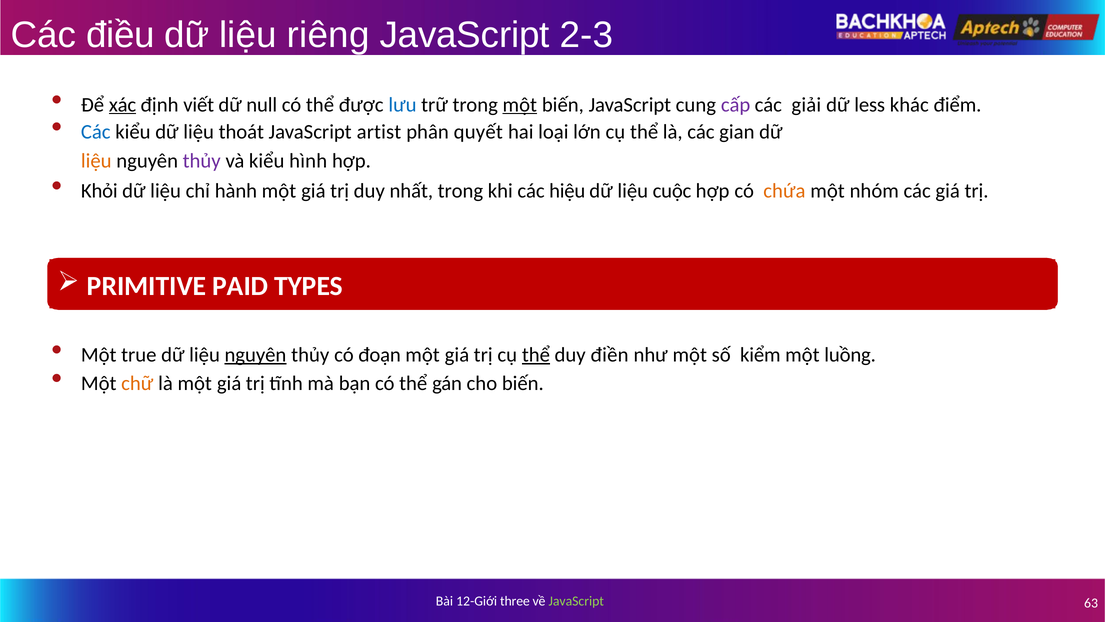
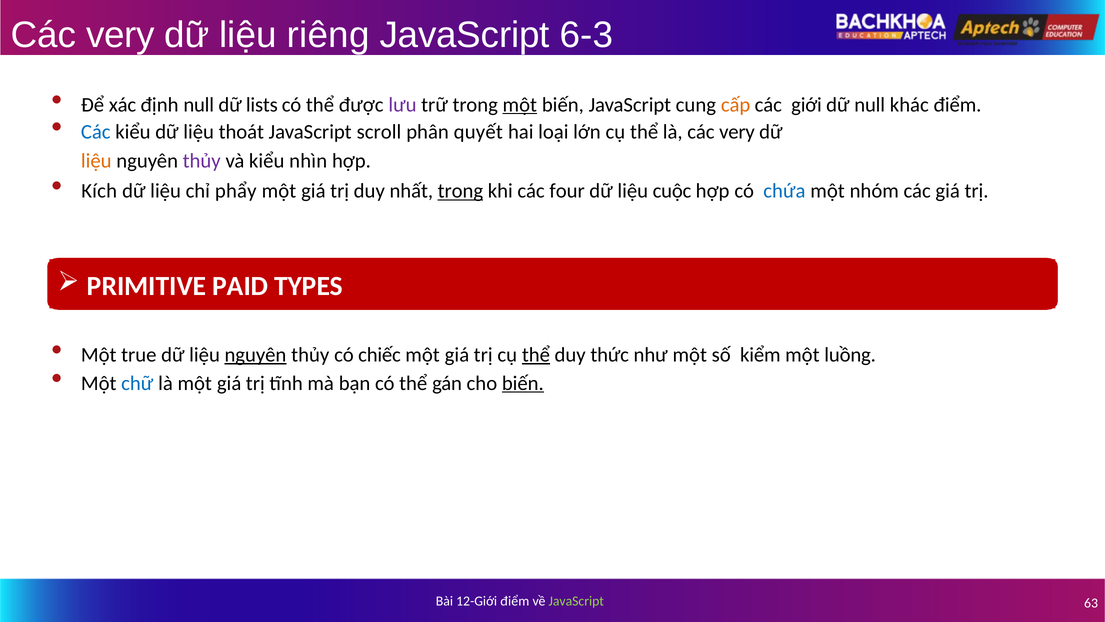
điều at (120, 35): điều -> very
2-3: 2-3 -> 6-3
xác underline: present -> none
định viết: viết -> null
null: null -> lists
lưu colour: blue -> purple
cấp colour: purple -> orange
giải: giải -> giới
dữ less: less -> null
artist: artist -> scroll
là các gian: gian -> very
hình: hình -> nhìn
Khỏi: Khỏi -> Kích
hành: hành -> phẩy
trong at (460, 191) underline: none -> present
hiệu: hiệu -> four
chứa colour: orange -> blue
đoạn: đoạn -> chiếc
điền: điền -> thức
chữ colour: orange -> blue
biến at (523, 383) underline: none -> present
12-Giới three: three -> điểm
